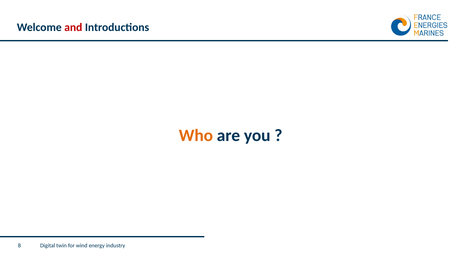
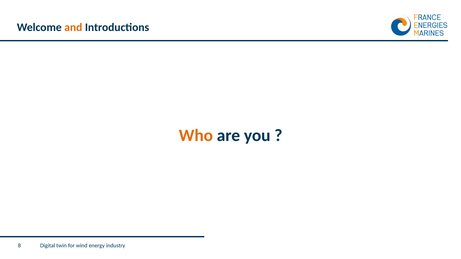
and colour: red -> orange
